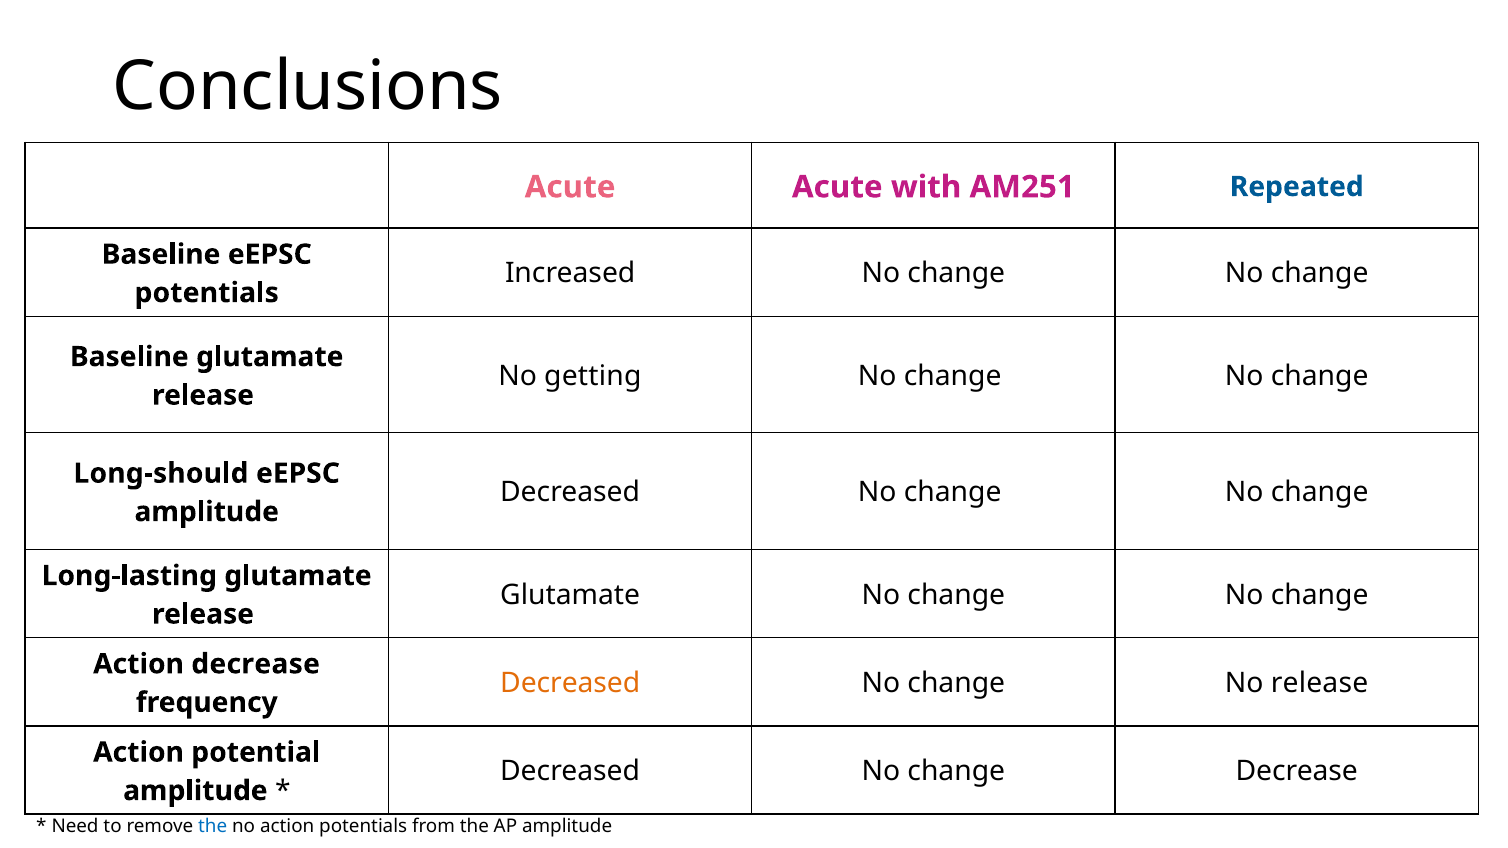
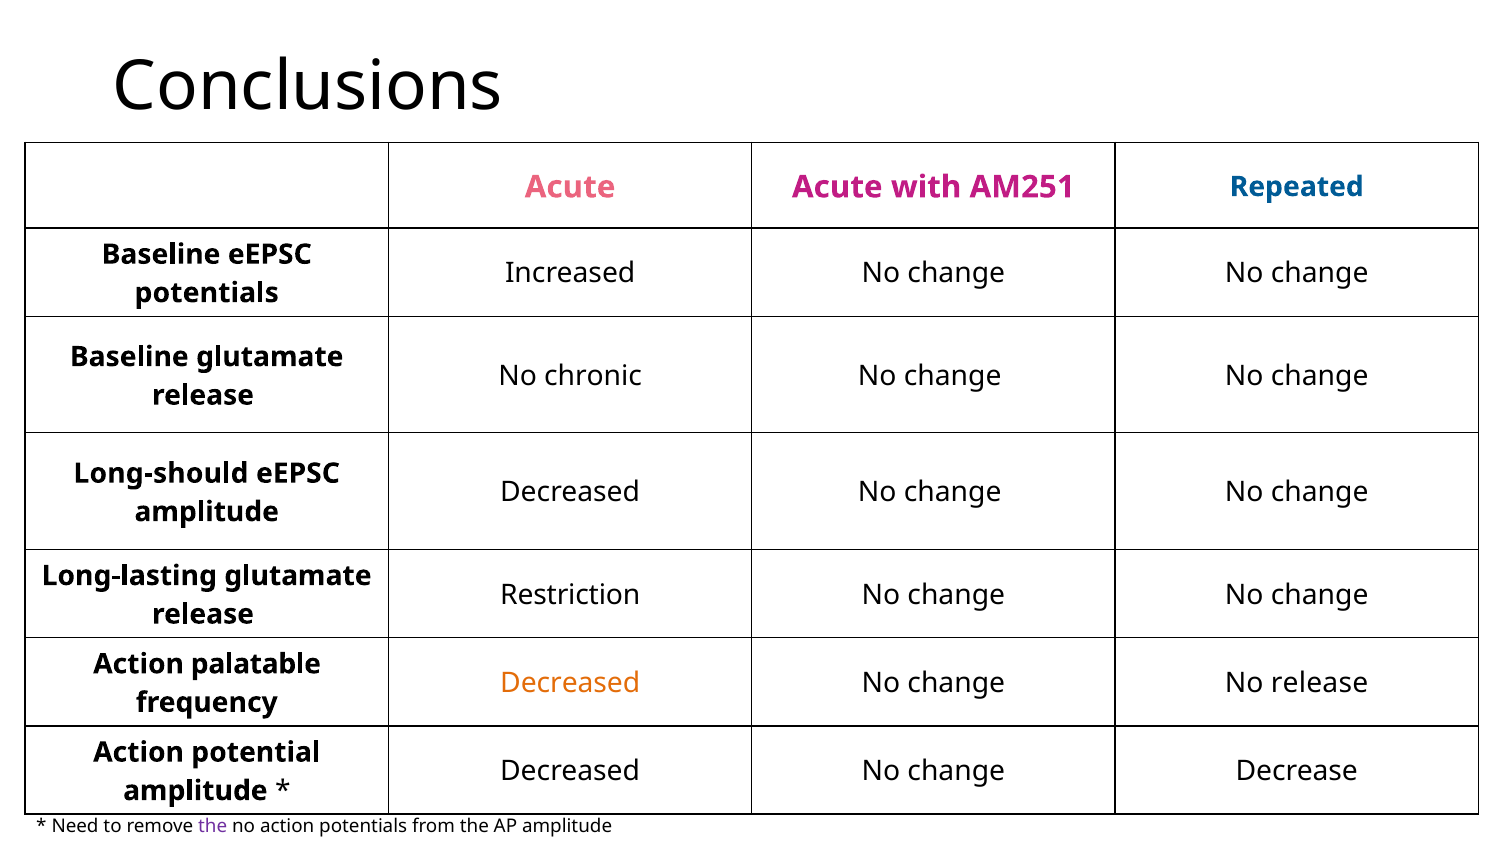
getting: getting -> chronic
Glutamate at (570, 595): Glutamate -> Restriction
Action decrease: decrease -> palatable
the at (213, 826) colour: blue -> purple
